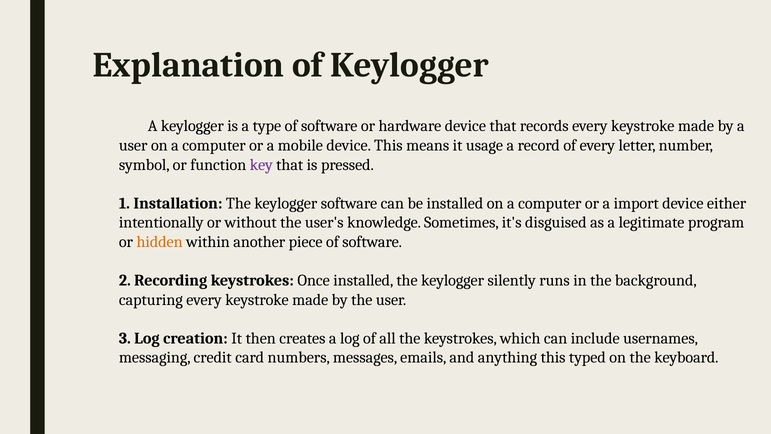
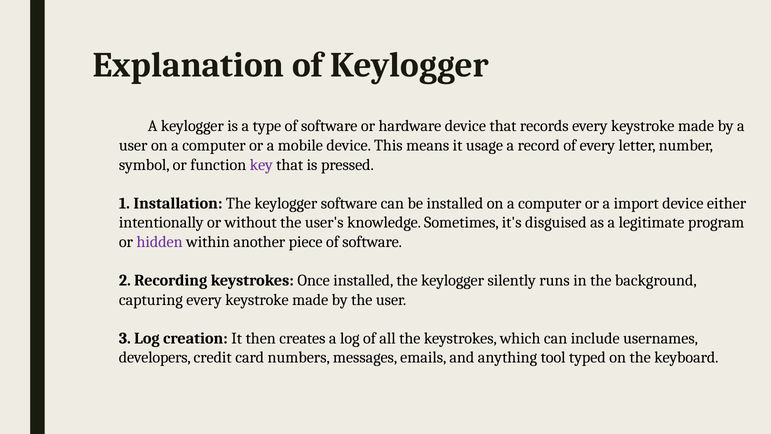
hidden colour: orange -> purple
messaging: messaging -> developers
anything this: this -> tool
